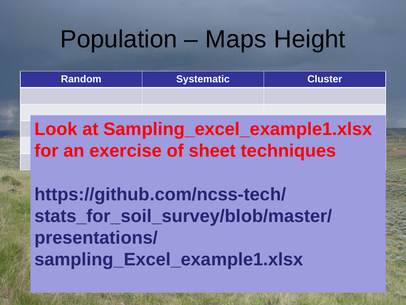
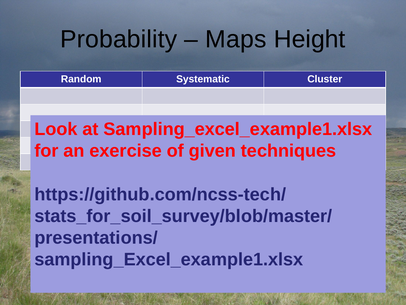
Population: Population -> Probability
sheet: sheet -> given
